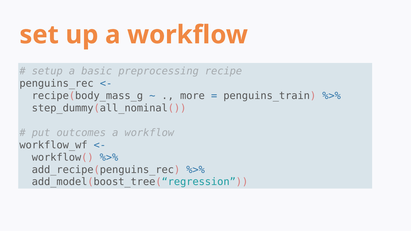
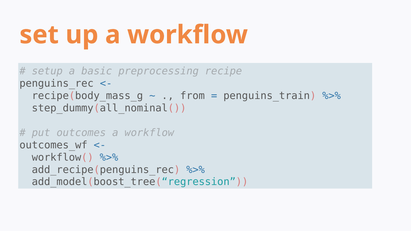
more: more -> from
workflow_wf: workflow_wf -> outcomes_wf
